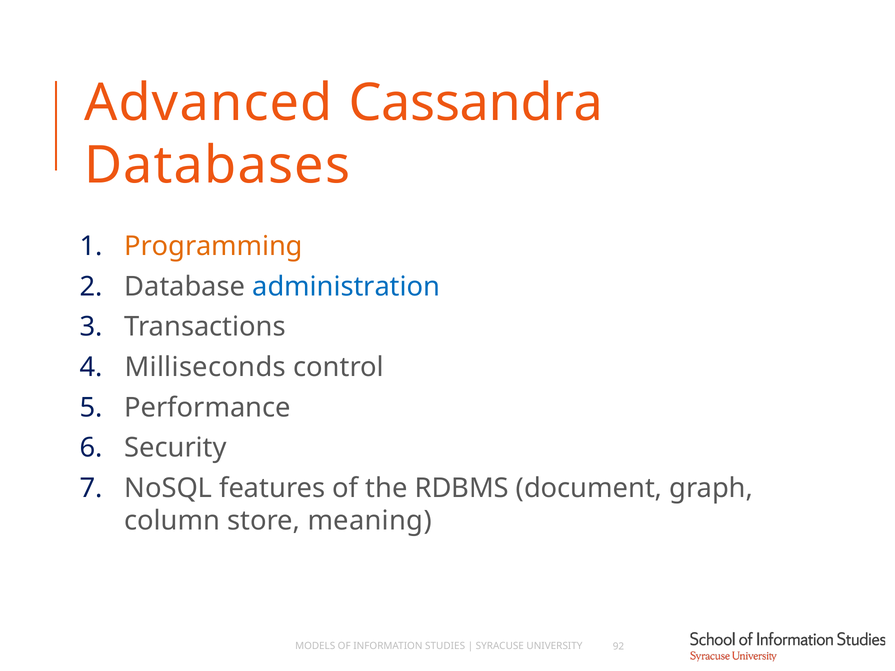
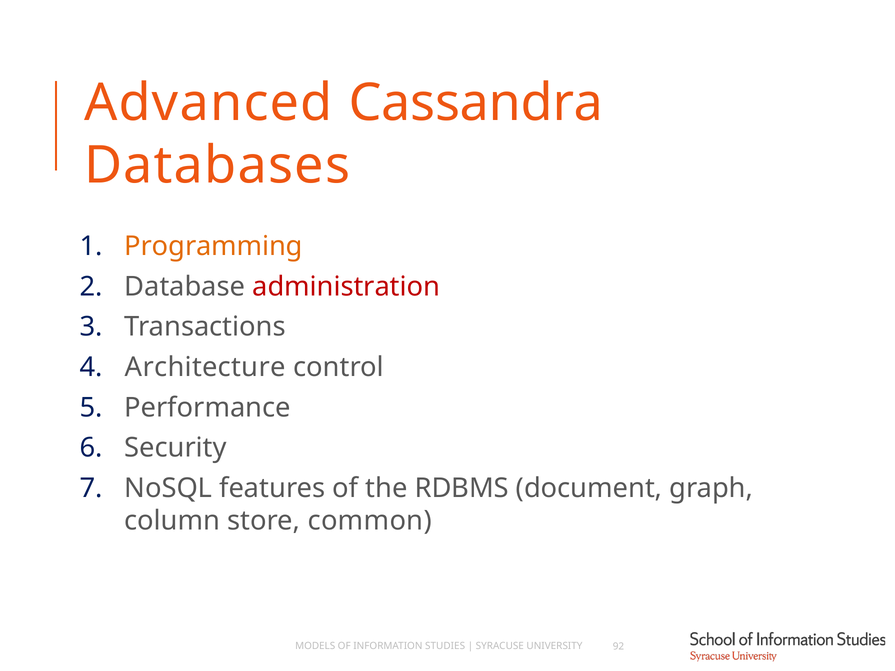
administration colour: blue -> red
Milliseconds: Milliseconds -> Architecture
meaning: meaning -> common
